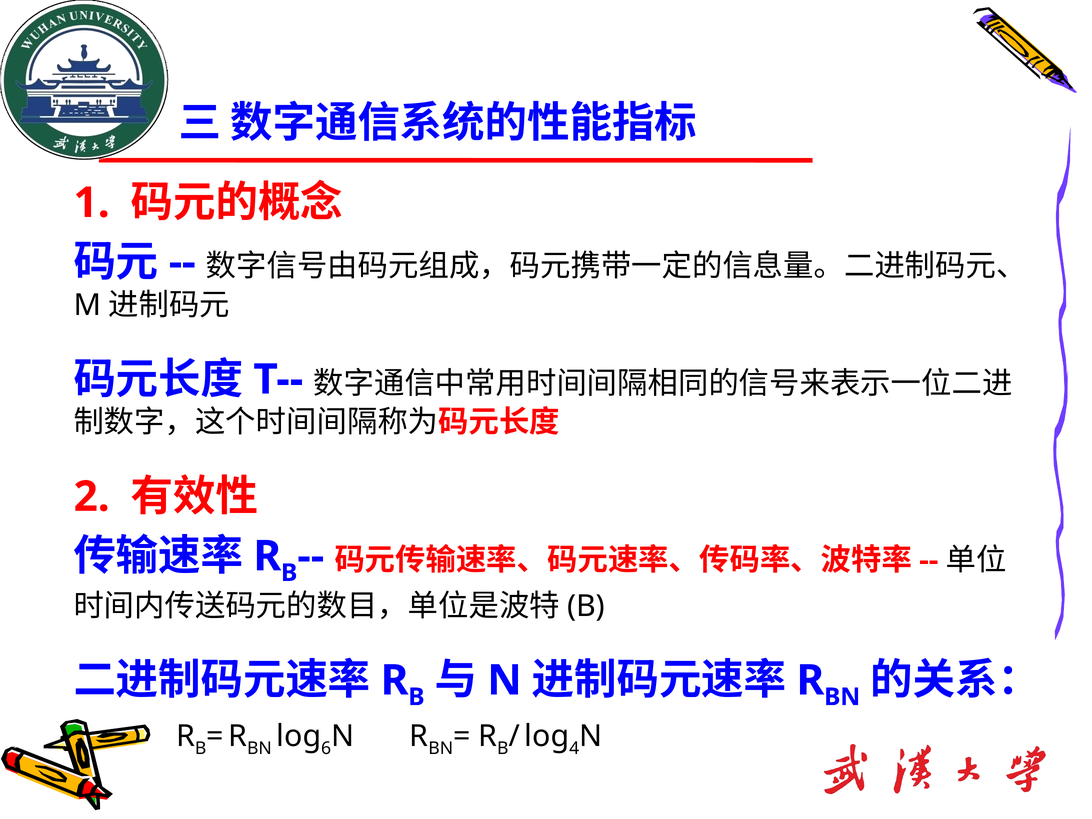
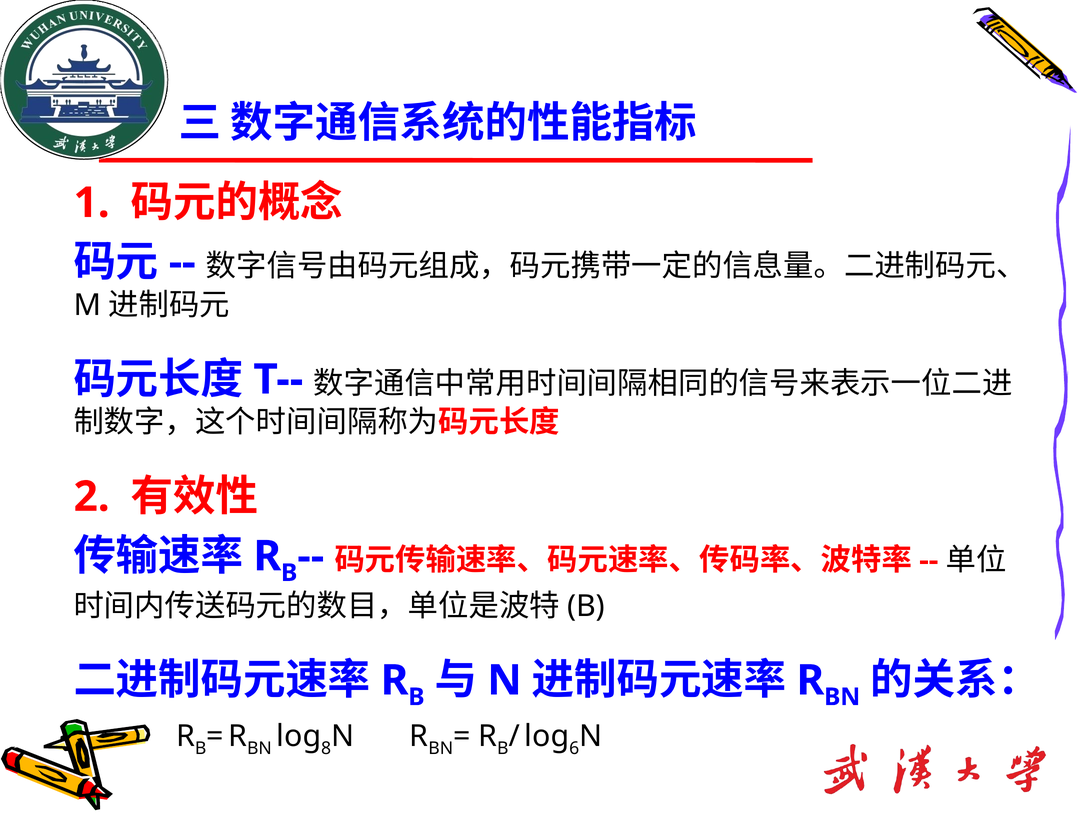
6: 6 -> 8
4: 4 -> 6
